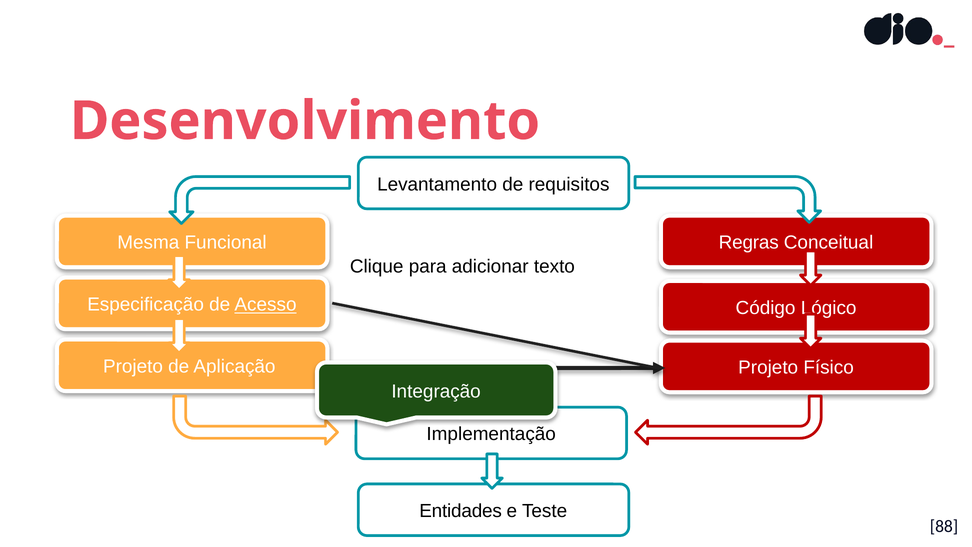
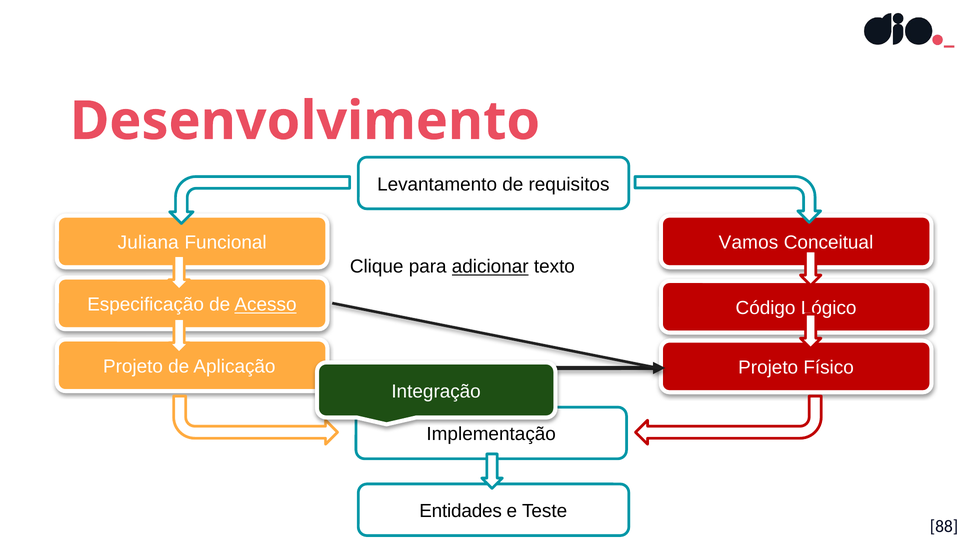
Mesma: Mesma -> Juliana
Regras: Regras -> Vamos
adicionar underline: none -> present
